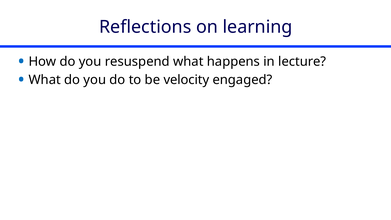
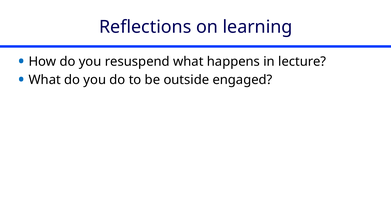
velocity: velocity -> outside
